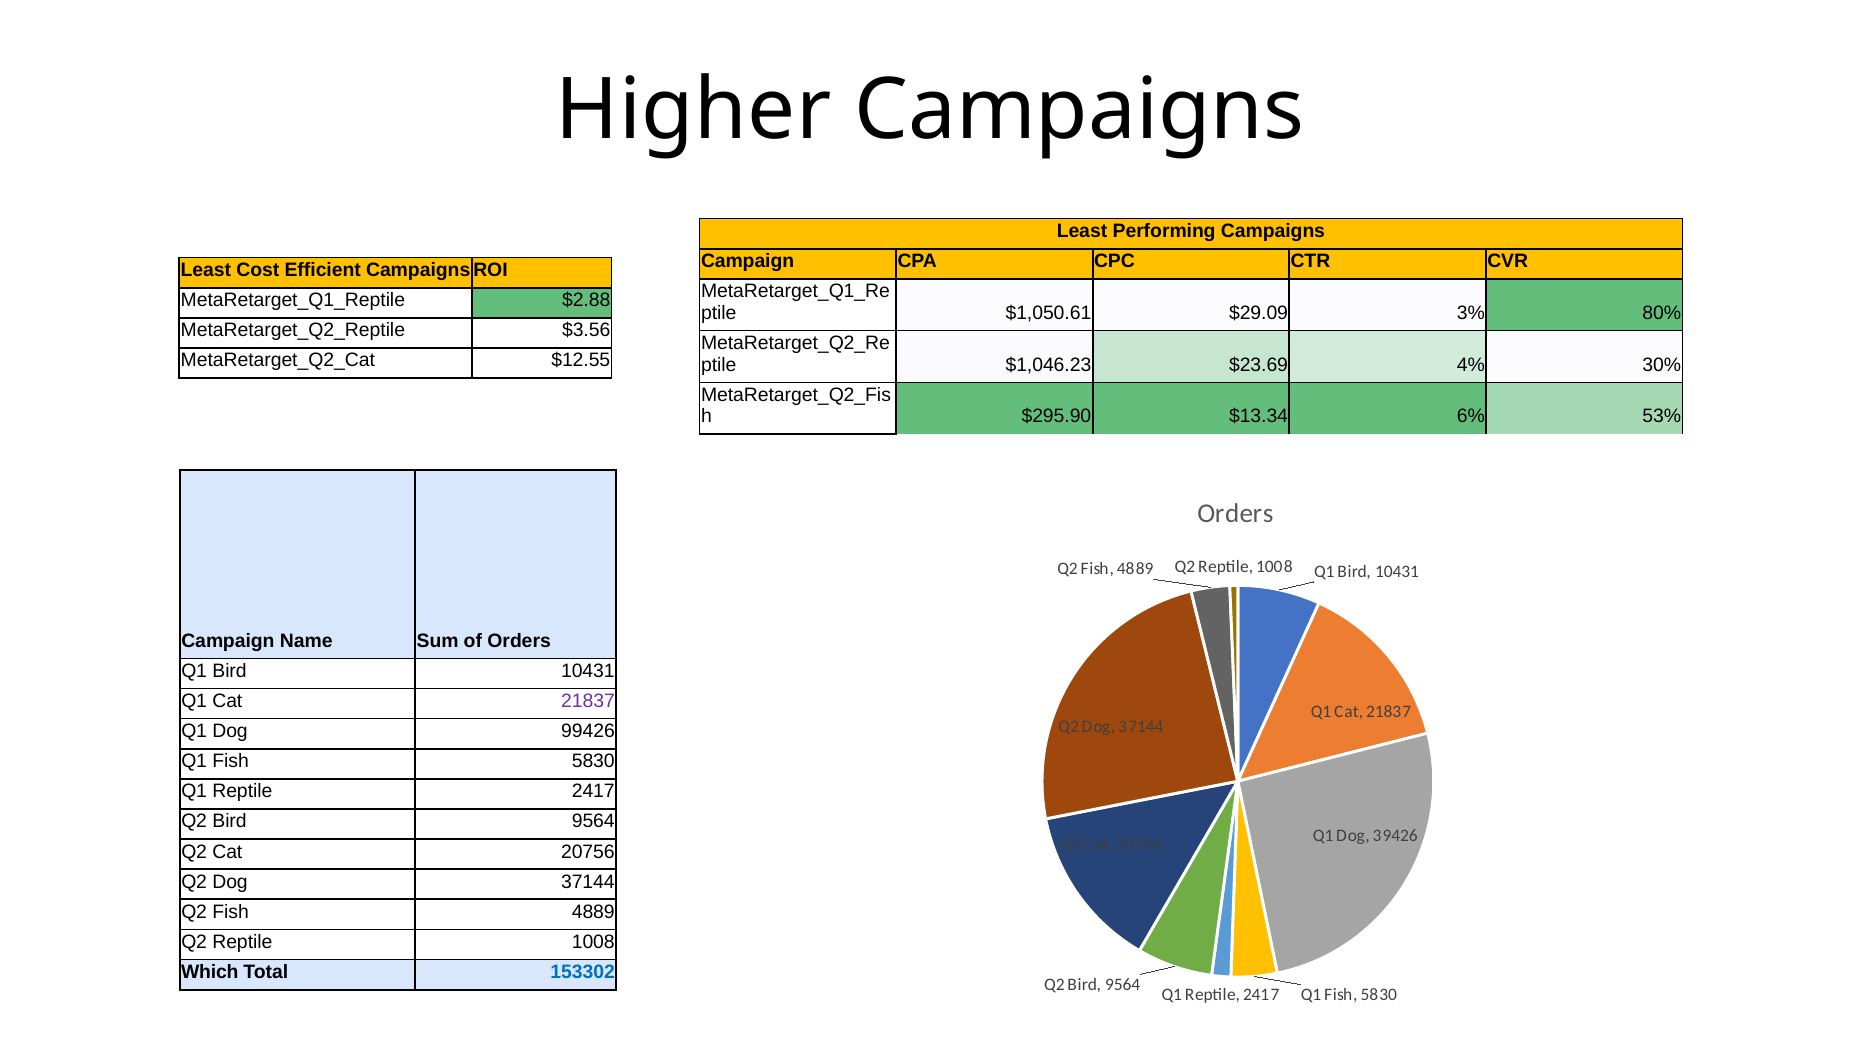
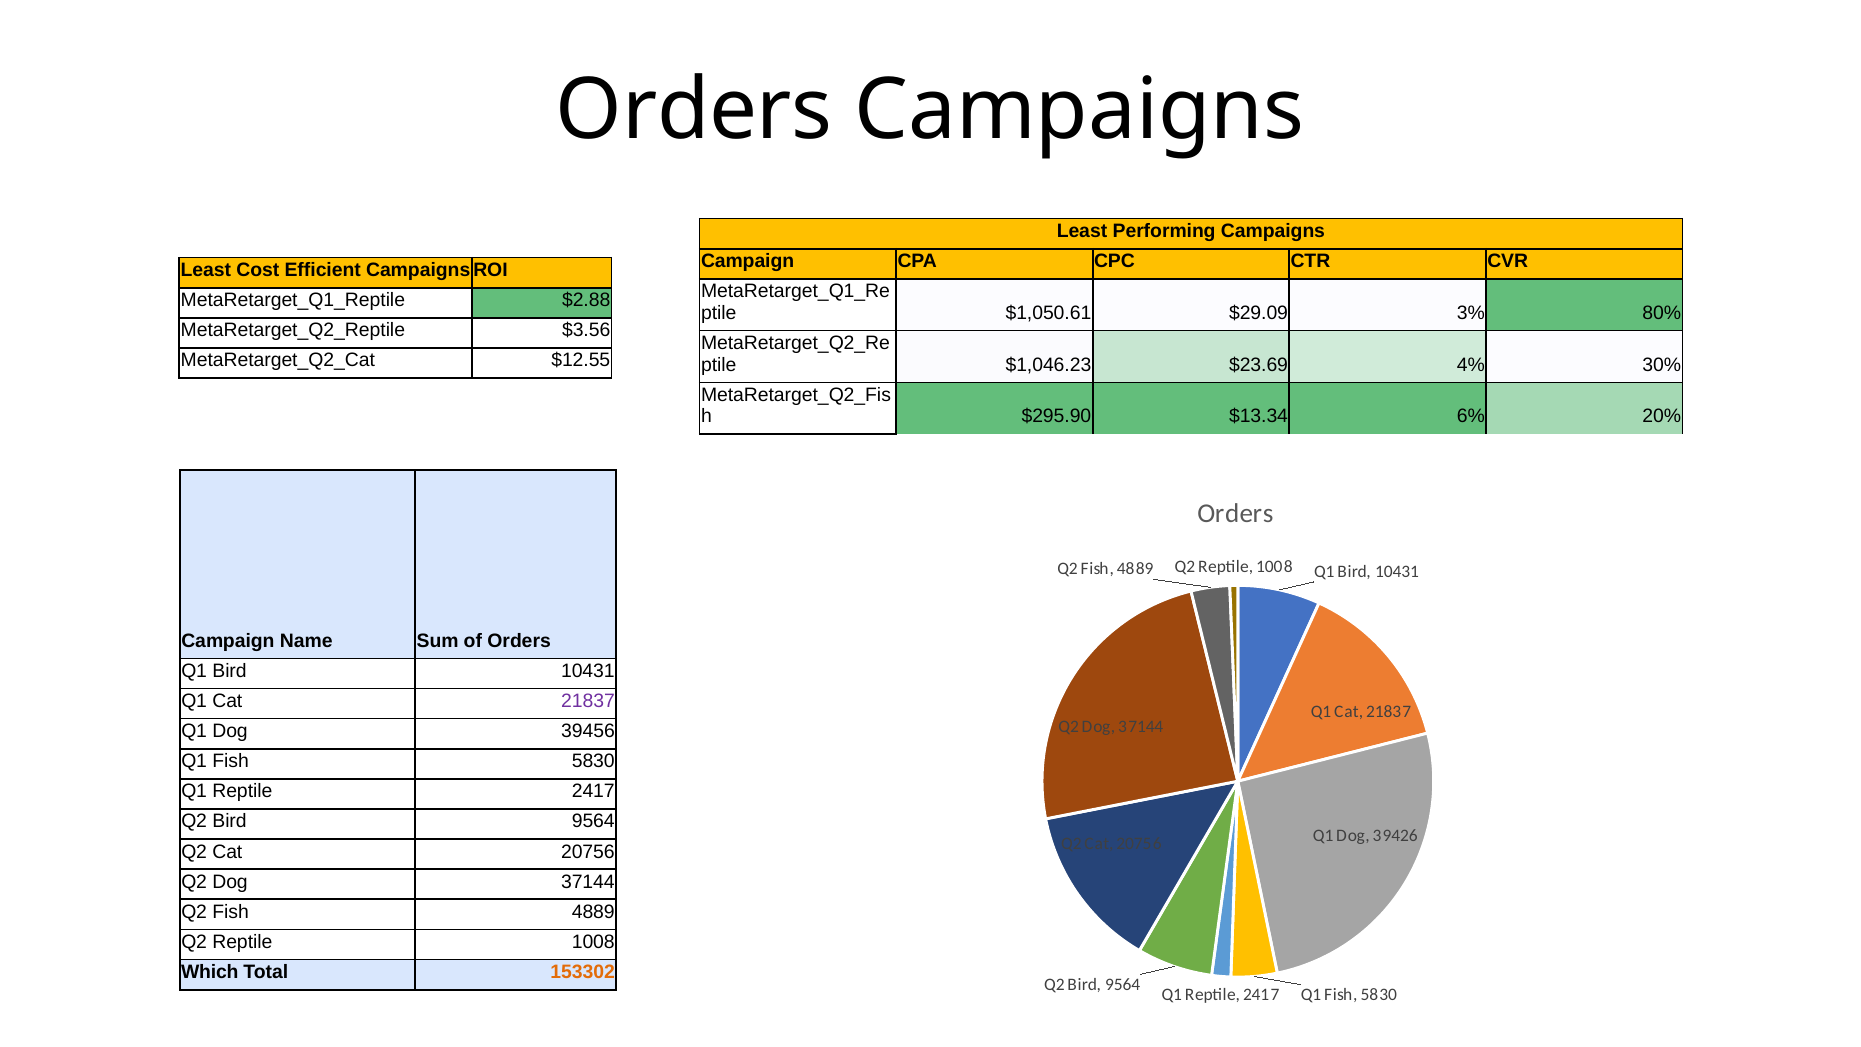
Higher at (694, 110): Higher -> Orders
53%: 53% -> 20%
99426: 99426 -> 39456
153302 colour: blue -> orange
